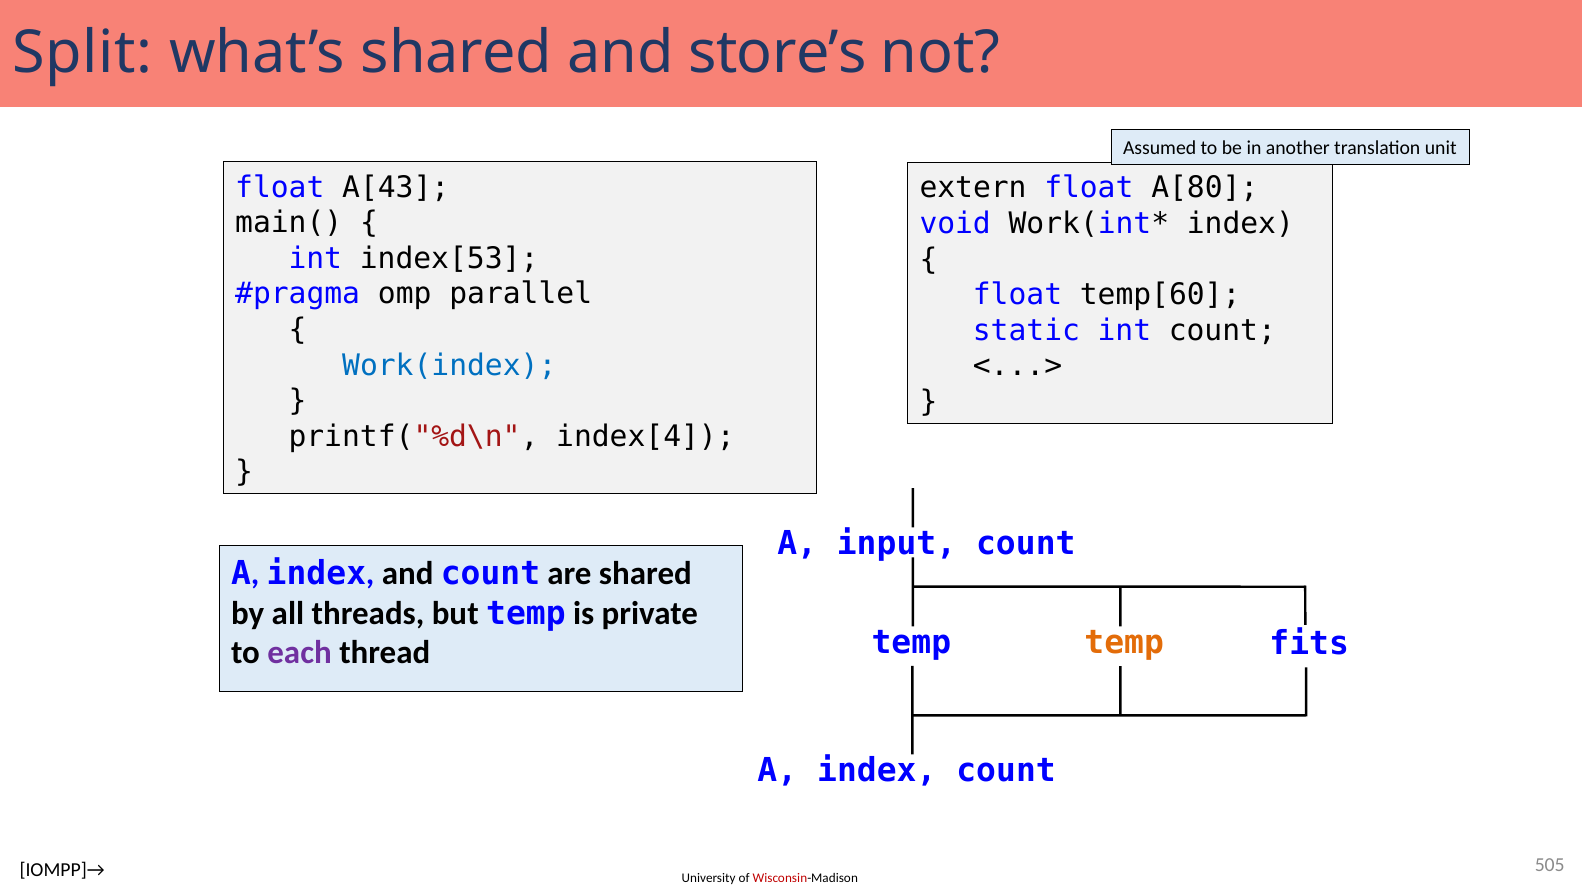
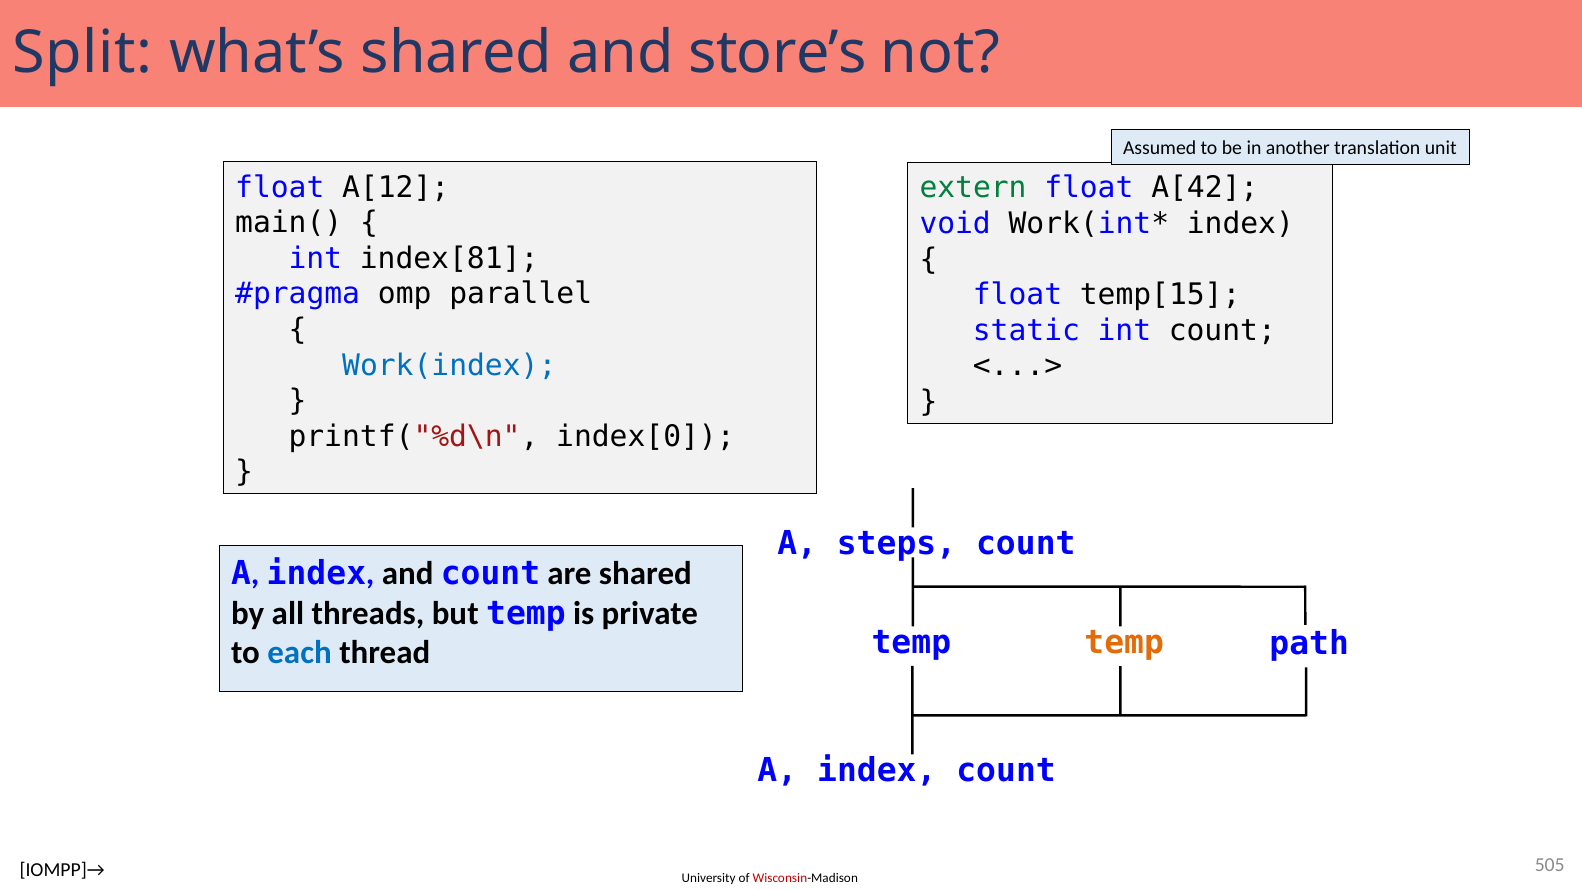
A[43: A[43 -> A[12
extern colour: black -> green
A[80: A[80 -> A[42
index[53: index[53 -> index[81
temp[60: temp[60 -> temp[15
index[4: index[4 -> index[0
input: input -> steps
fits: fits -> path
each colour: purple -> blue
